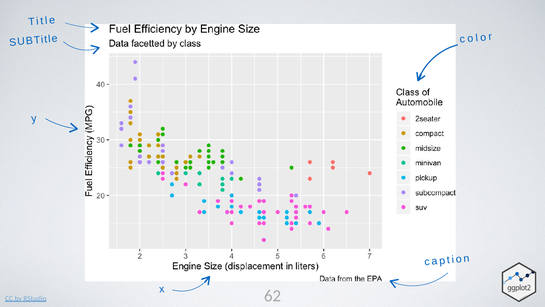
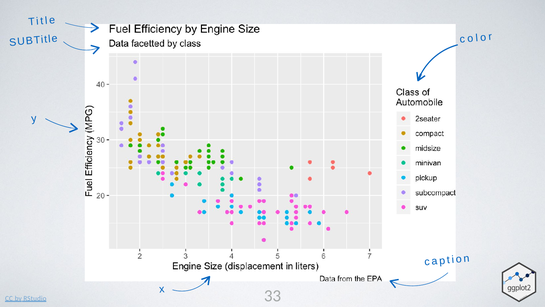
62: 62 -> 33
